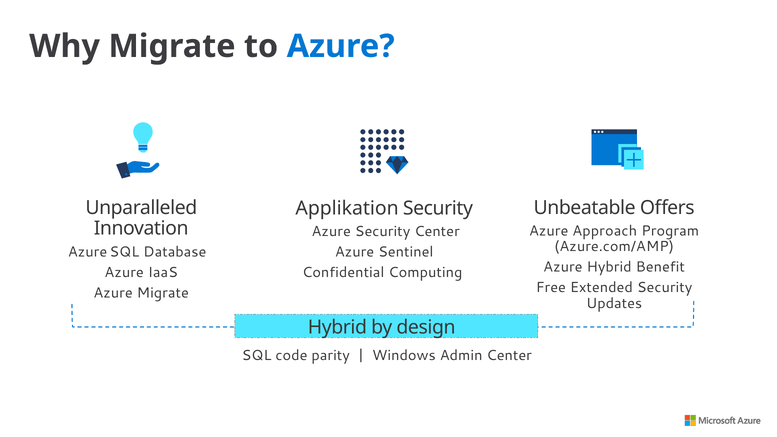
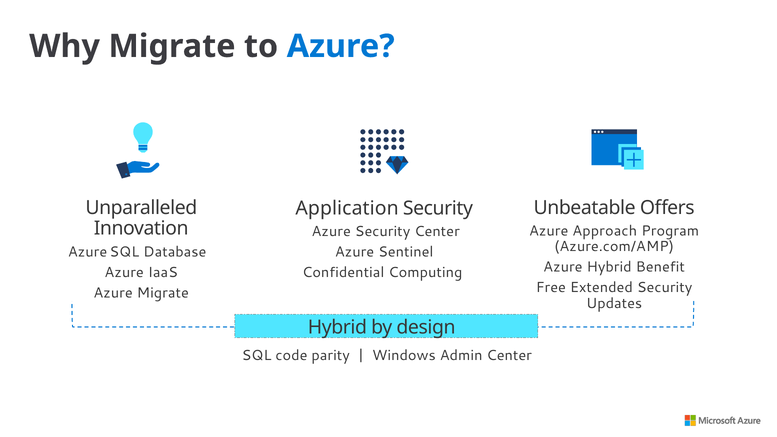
Applikation: Applikation -> Application
